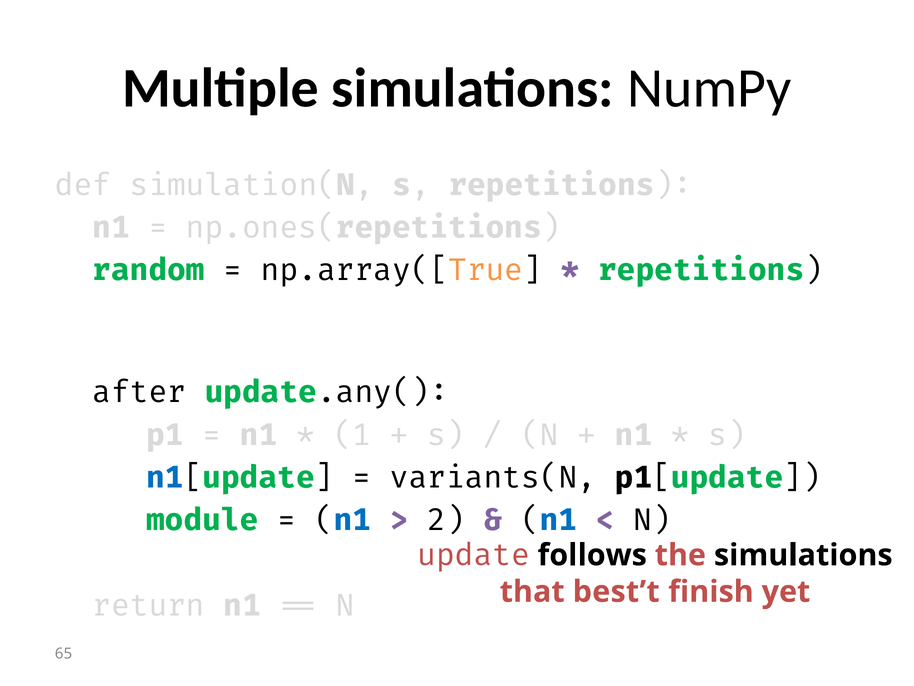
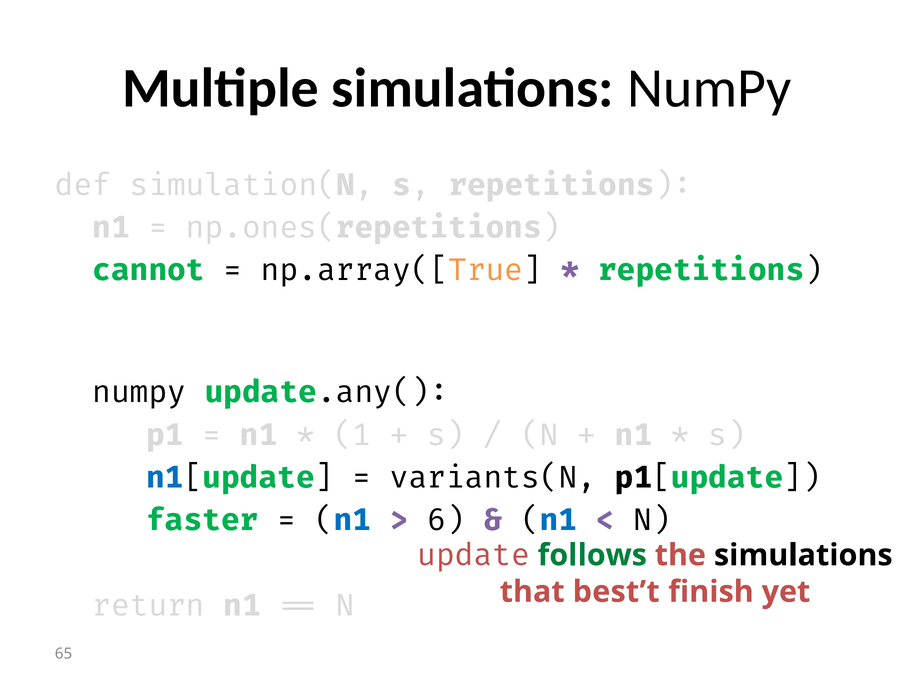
random: random -> cannot
after at (139, 392): after -> numpy
module: module -> faster
2: 2 -> 6
follows colour: black -> green
